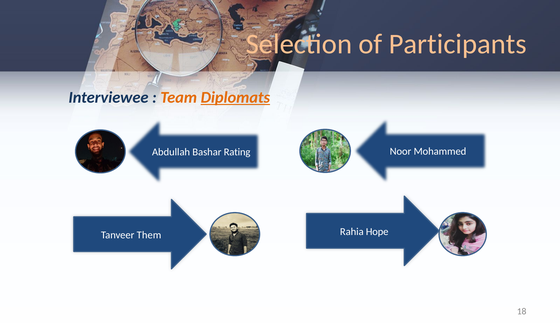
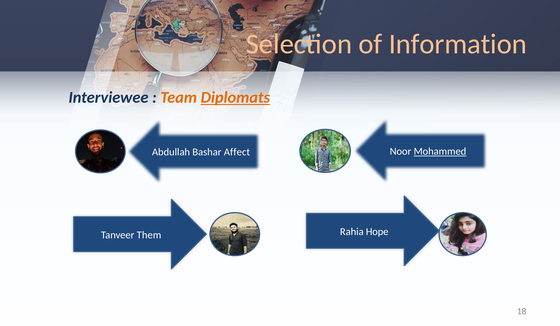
Participants: Participants -> Information
Mohammed underline: none -> present
Rating: Rating -> Affect
